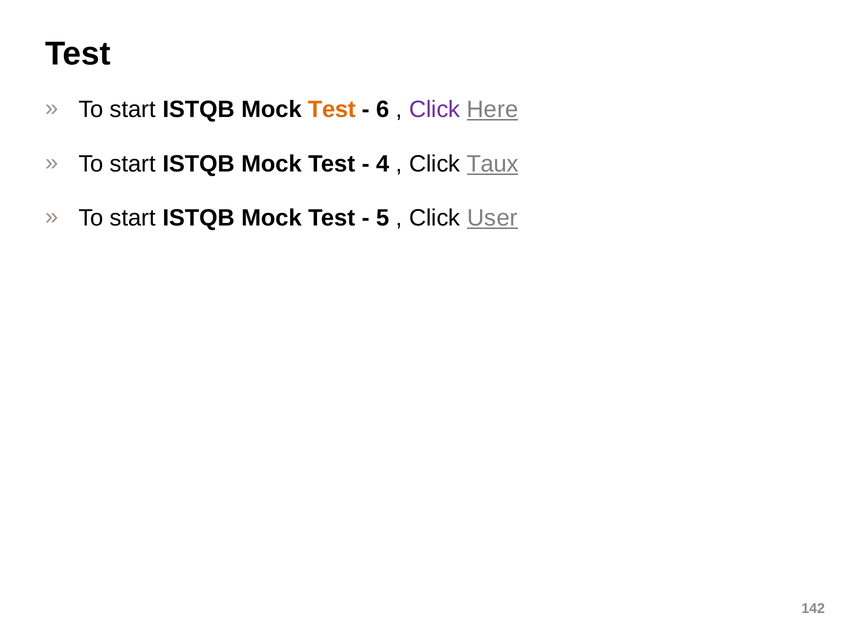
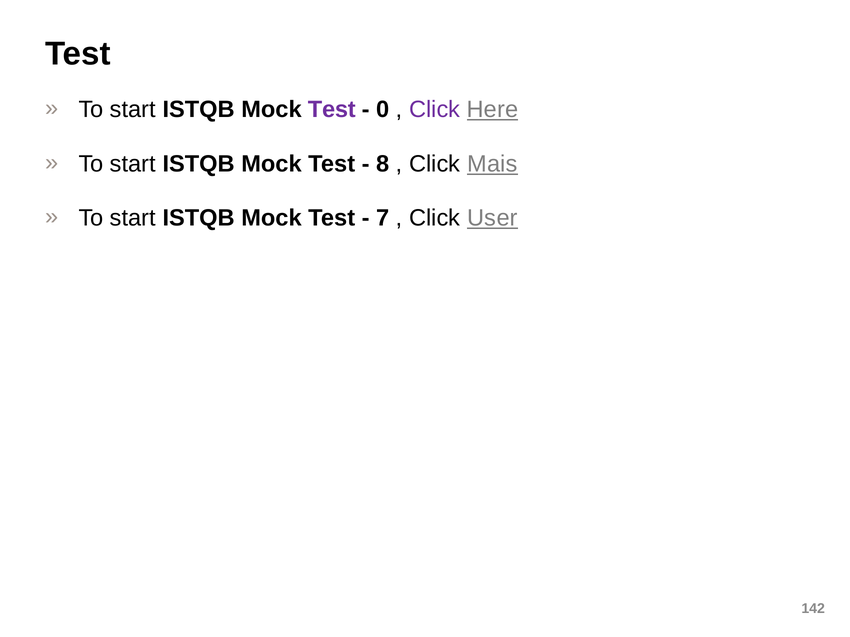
Test at (332, 110) colour: orange -> purple
6: 6 -> 0
4: 4 -> 8
Taux: Taux -> Mais
5: 5 -> 7
